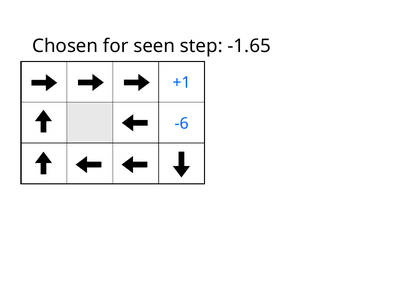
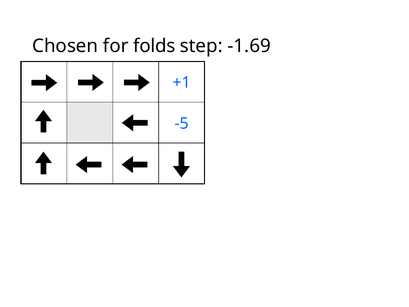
seen: seen -> folds
-1.65: -1.65 -> -1.69
-6: -6 -> -5
